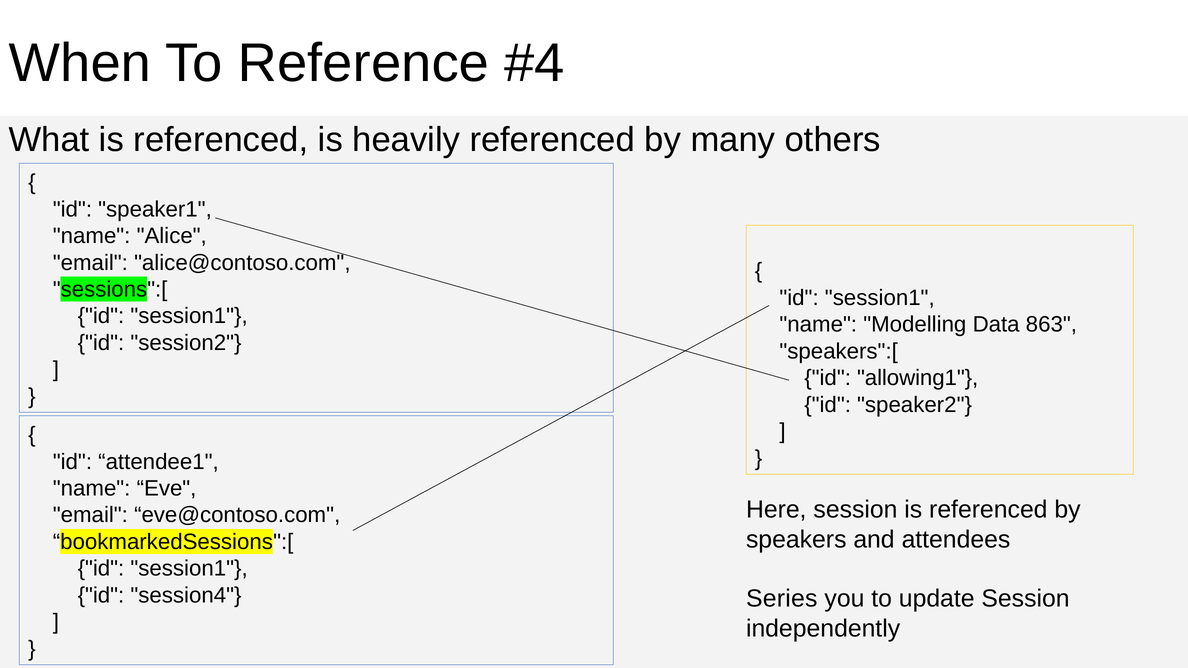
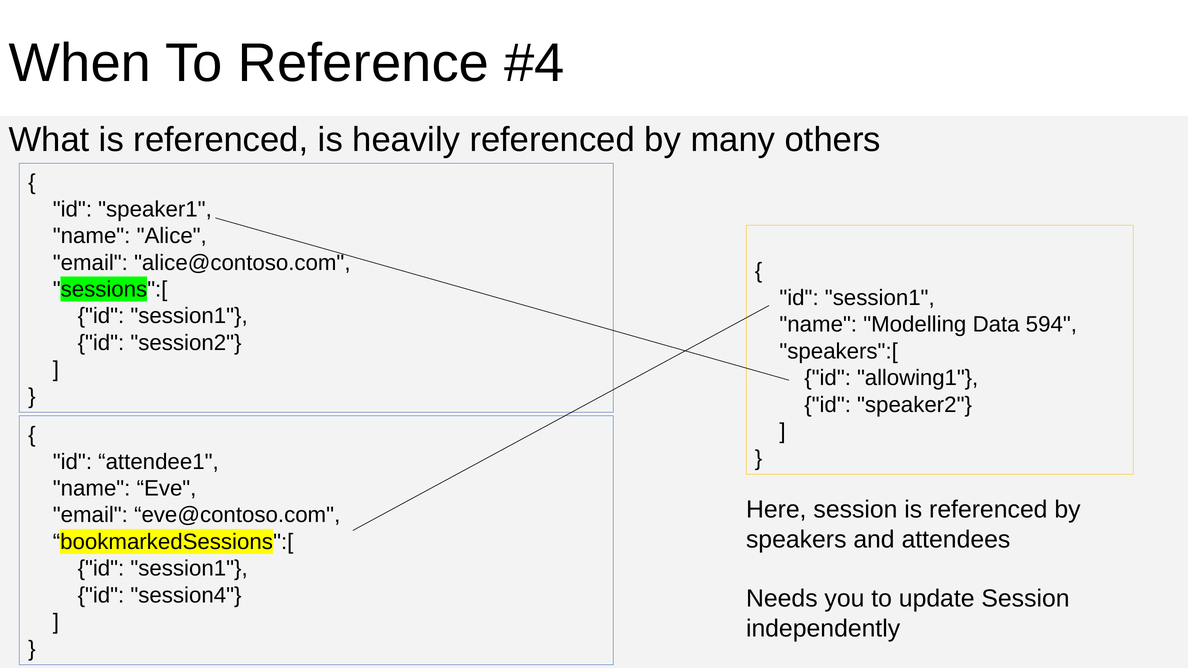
863: 863 -> 594
Series: Series -> Needs
